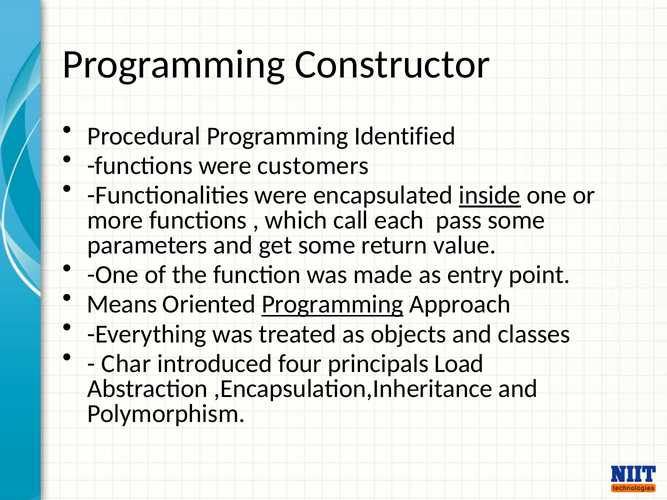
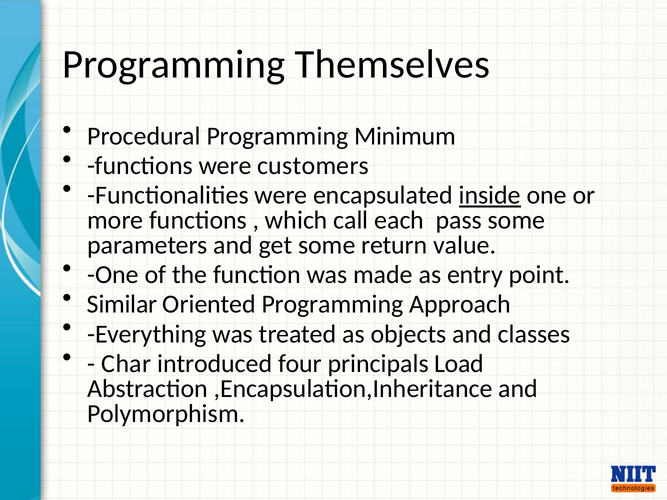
Constructor: Constructor -> Themselves
Identified: Identified -> Minimum
Means: Means -> Similar
Programming at (333, 305) underline: present -> none
